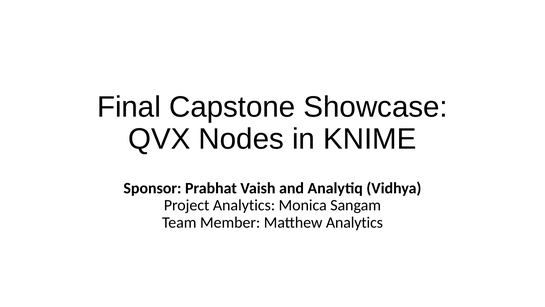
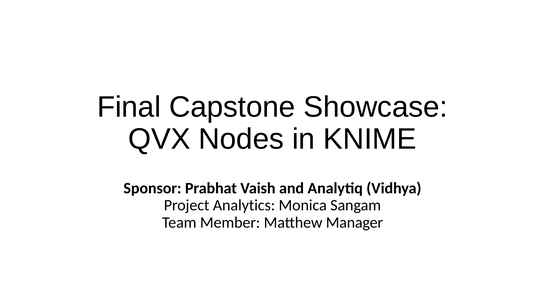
Matthew Analytics: Analytics -> Manager
